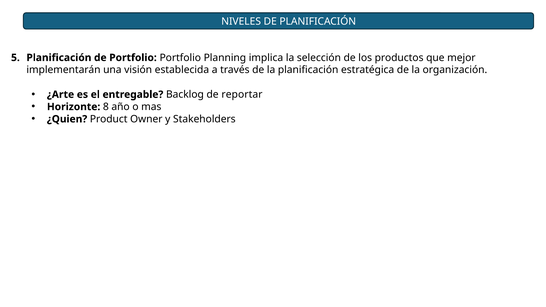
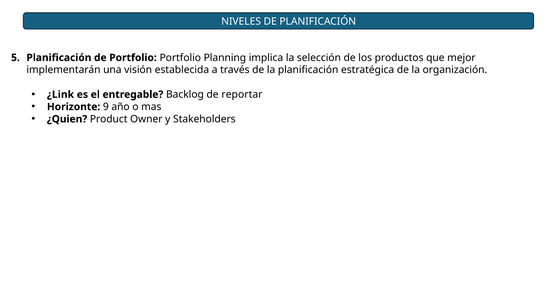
¿Arte: ¿Arte -> ¿Link
8: 8 -> 9
